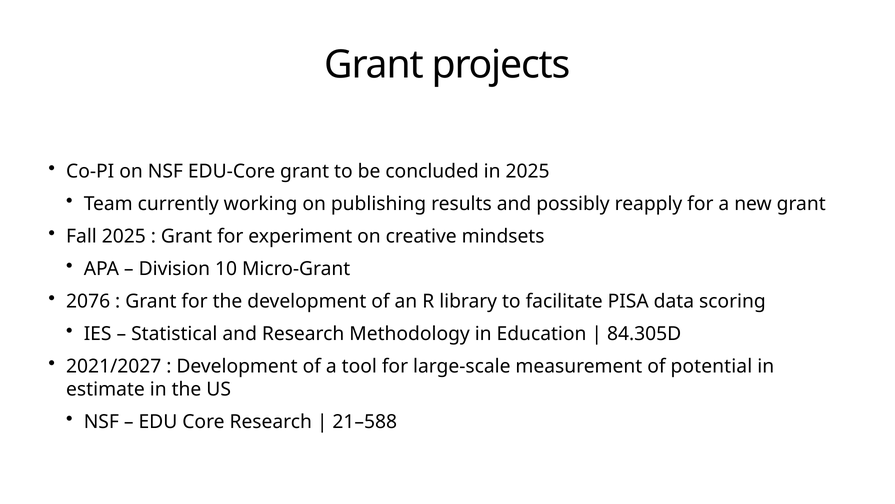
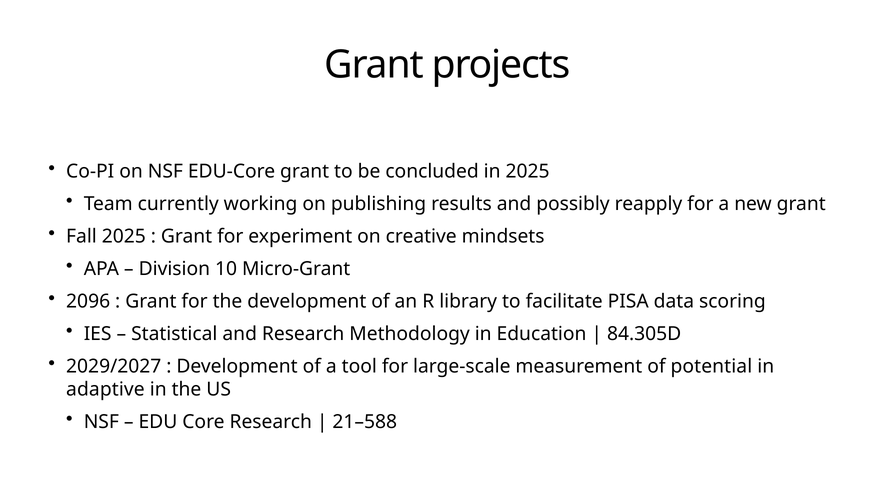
2076: 2076 -> 2096
2021/2027: 2021/2027 -> 2029/2027
estimate: estimate -> adaptive
